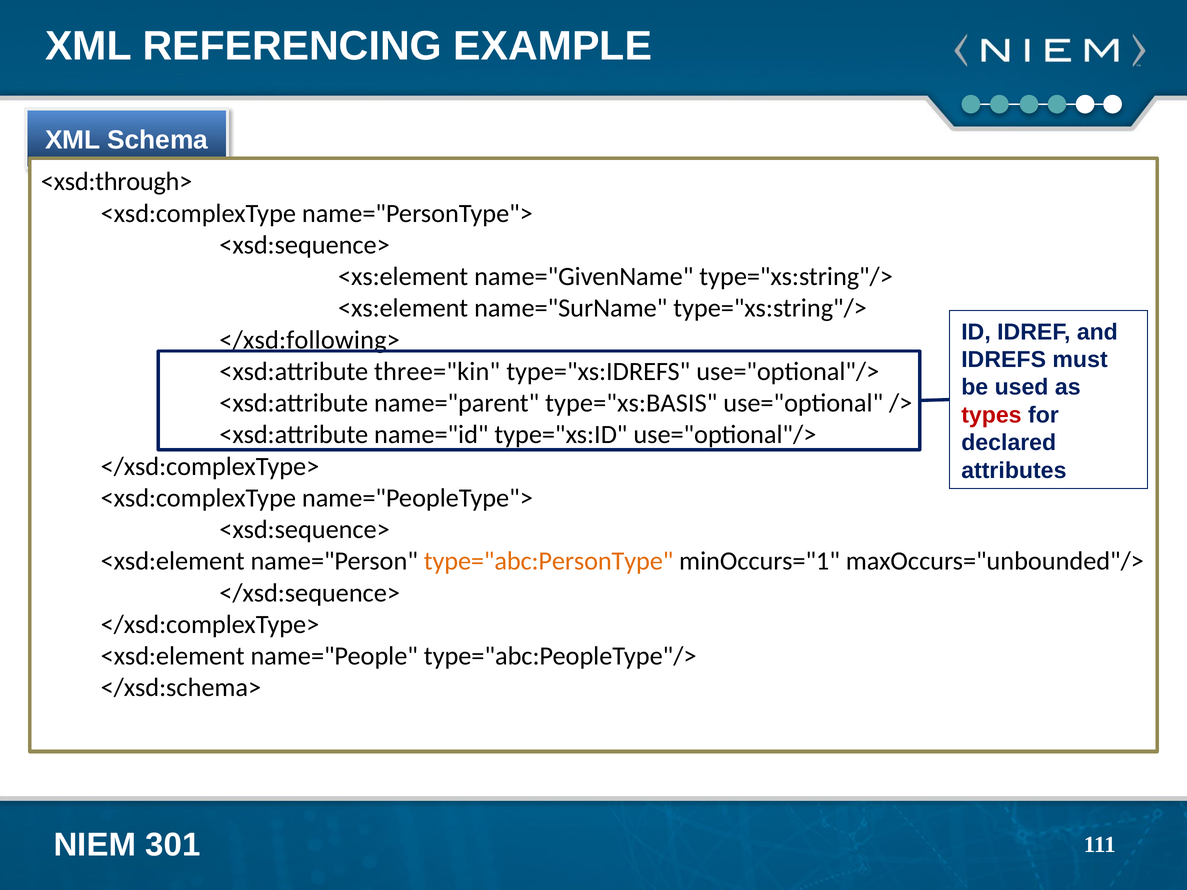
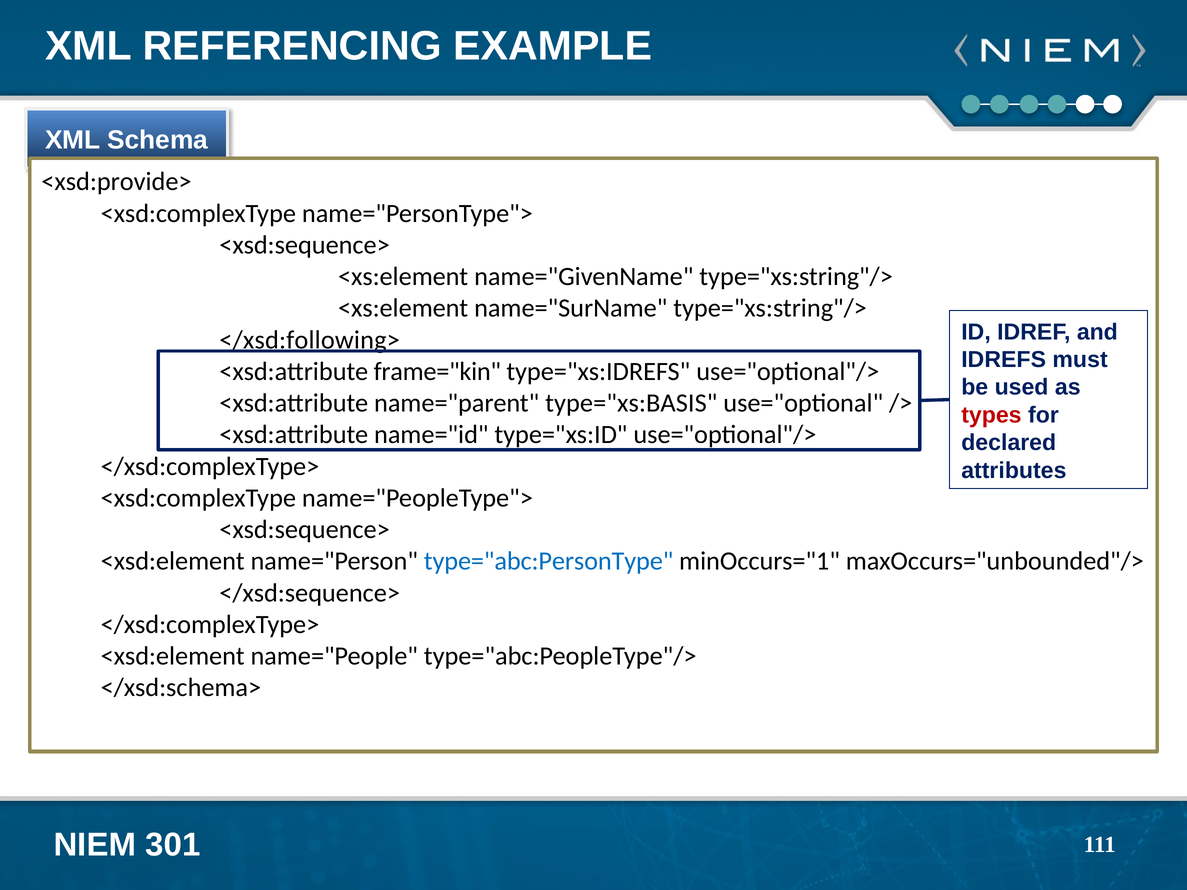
<xsd:through>: <xsd:through> -> <xsd:provide>
three="kin: three="kin -> frame="kin
type="abc:PersonType colour: orange -> blue
